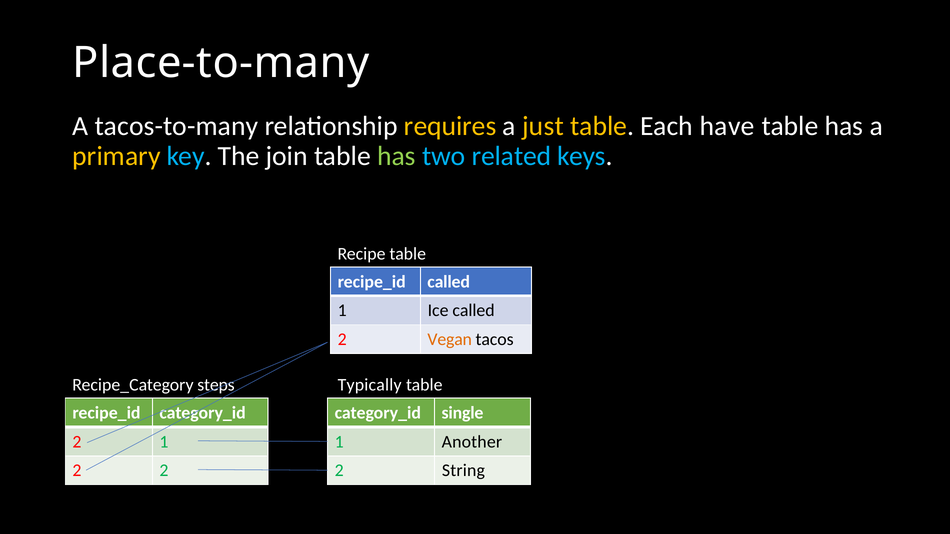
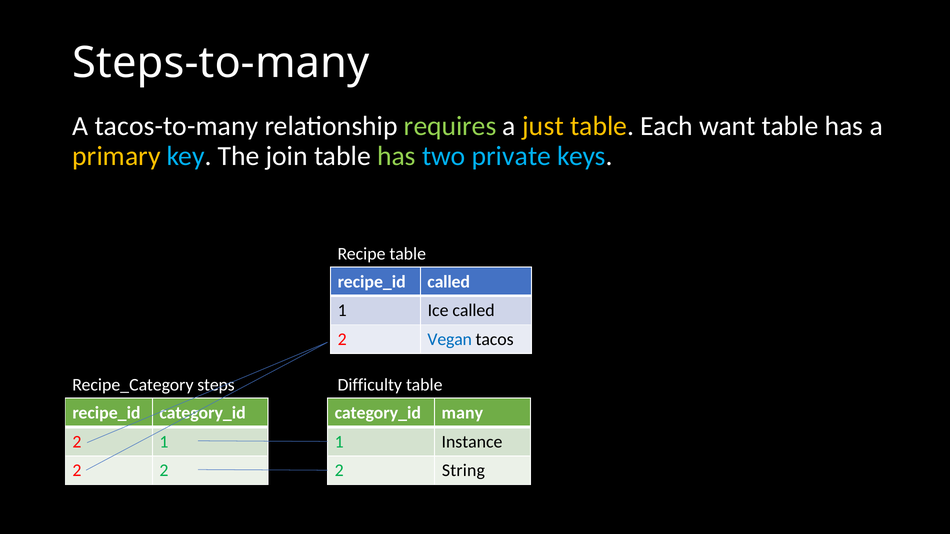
Place-to-many: Place-to-many -> Steps-to-many
requires colour: yellow -> light green
have: have -> want
related: related -> private
Vegan colour: orange -> blue
Typically: Typically -> Difficulty
single: single -> many
Another: Another -> Instance
